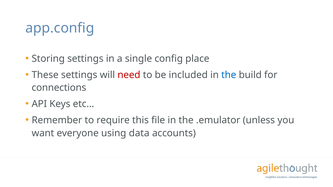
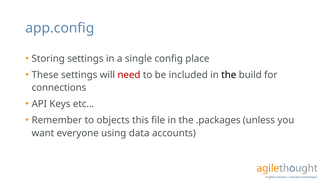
the at (229, 75) colour: blue -> black
require: require -> objects
.emulator: .emulator -> .packages
